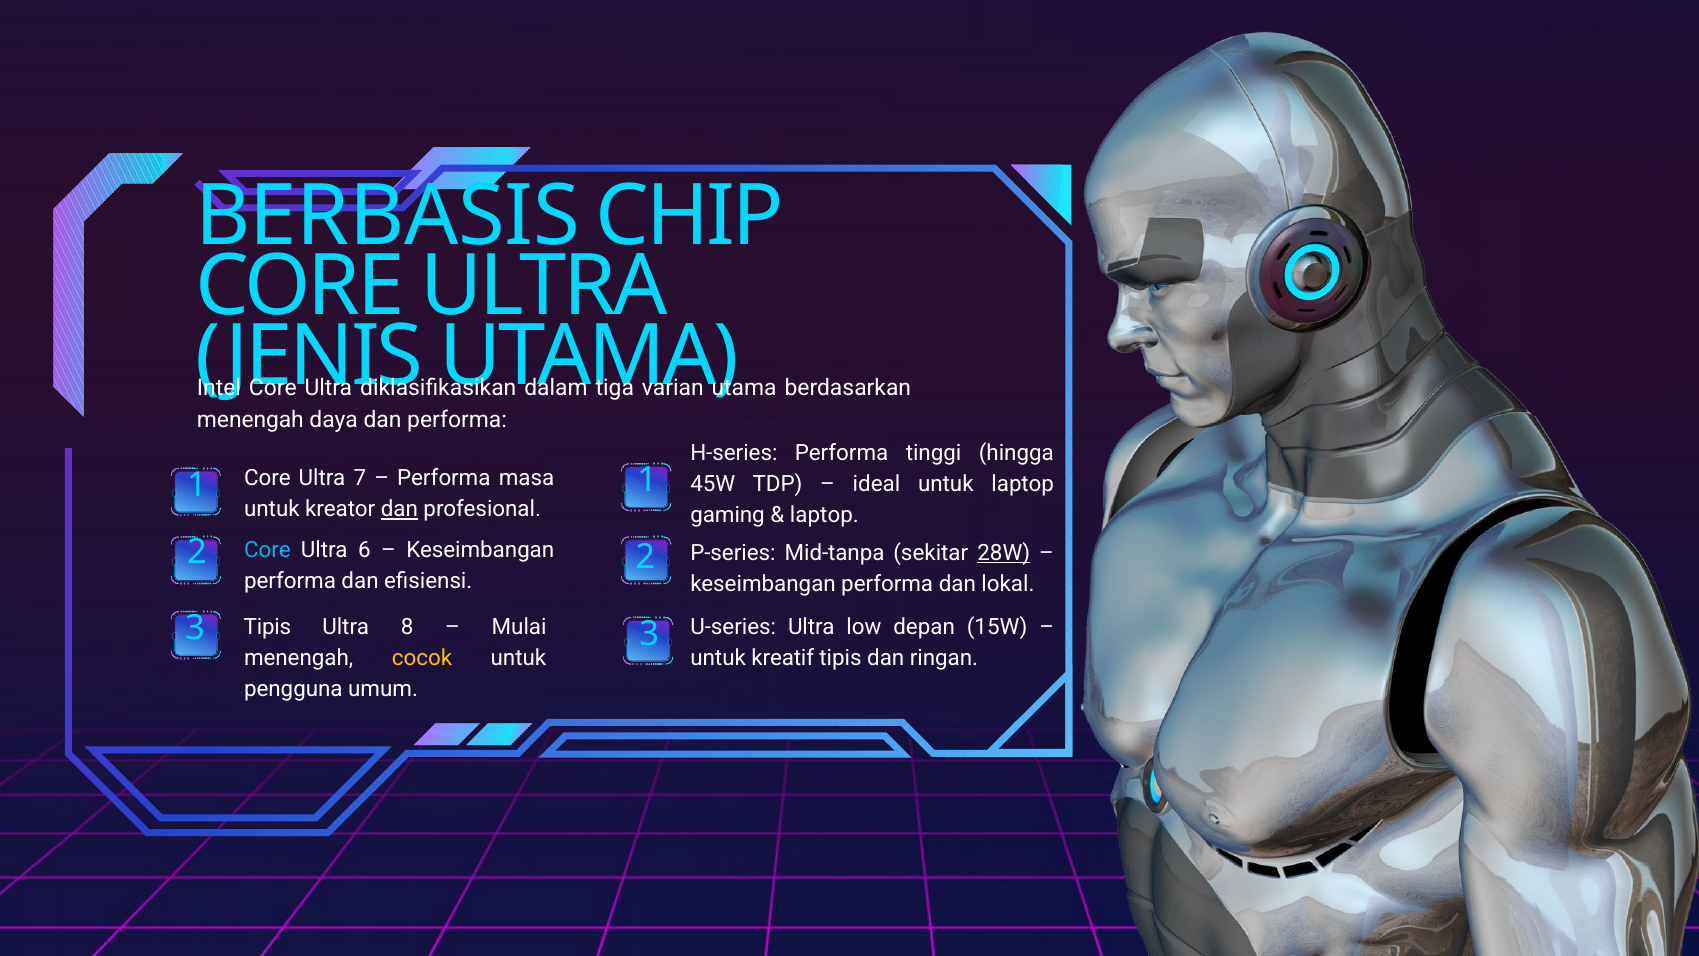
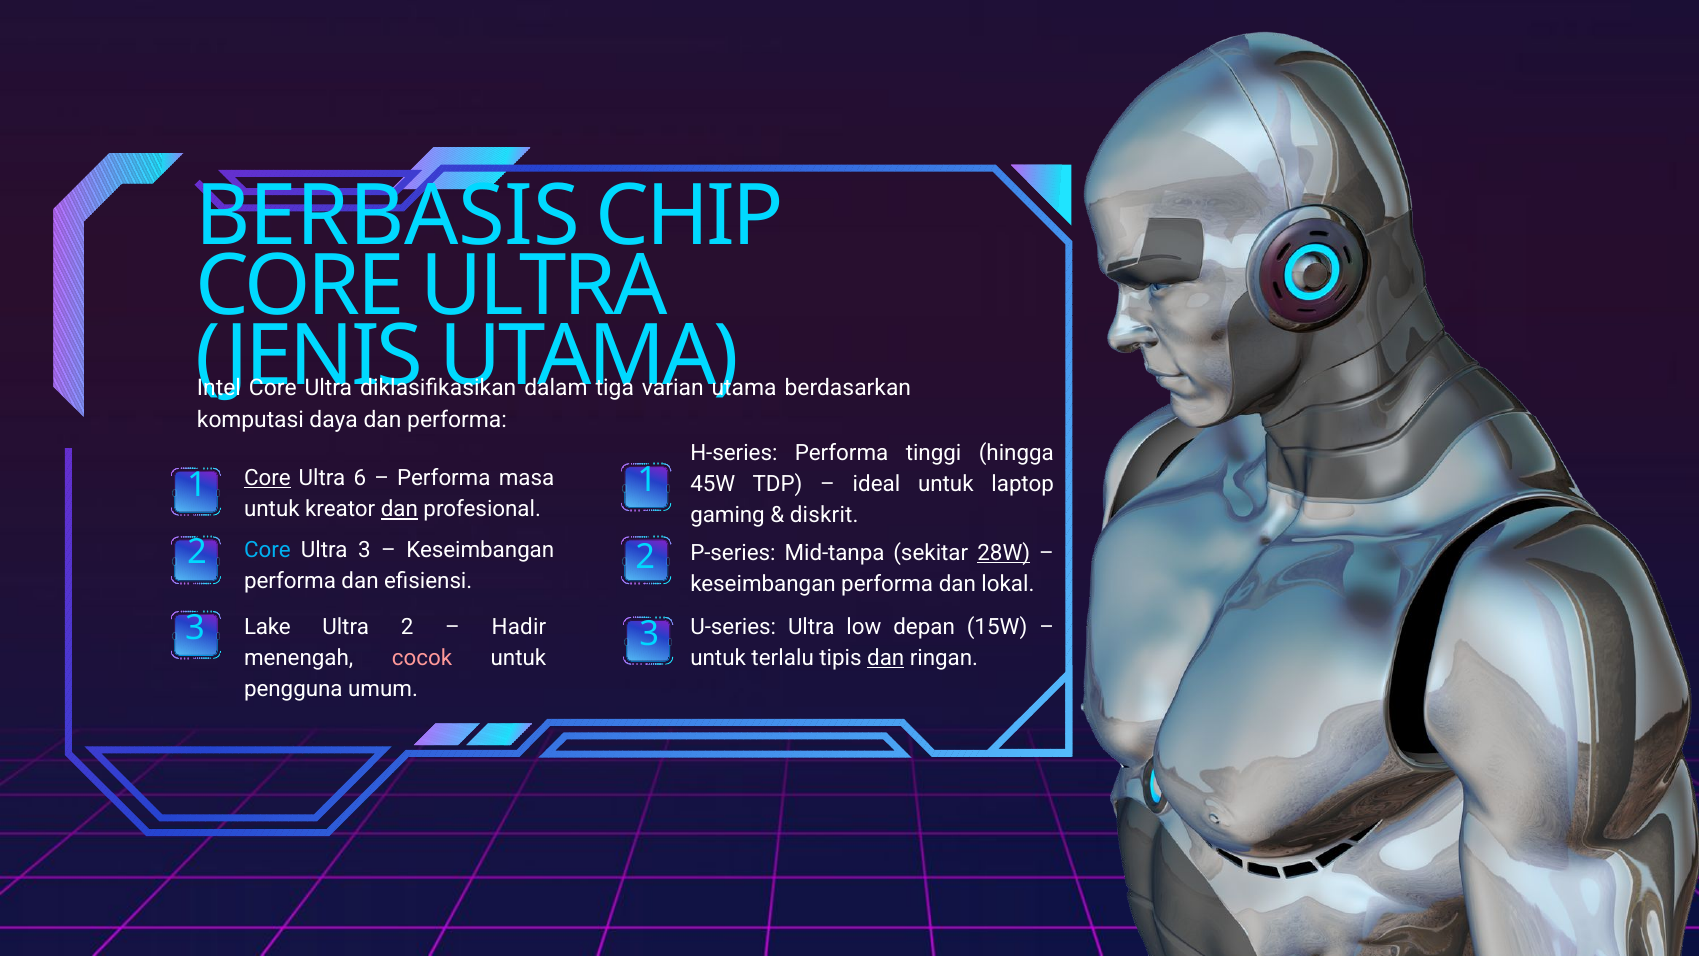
menengah at (250, 420): menengah -> komputasi
Core at (267, 478) underline: none -> present
7: 7 -> 6
laptop at (824, 515): laptop -> diskrit
Ultra 6: 6 -> 3
Tipis at (267, 626): Tipis -> Lake
Ultra 8: 8 -> 2
Mulai: Mulai -> Hadir
kreatif: kreatif -> terlalu
dan at (886, 658) underline: none -> present
cocok colour: yellow -> pink
